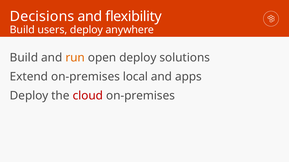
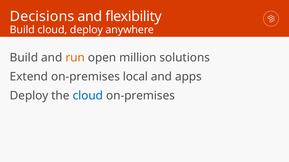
Build users: users -> cloud
open deploy: deploy -> million
cloud at (88, 96) colour: red -> blue
